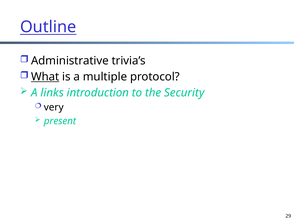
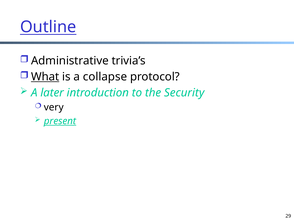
multiple: multiple -> collapse
links: links -> later
present underline: none -> present
